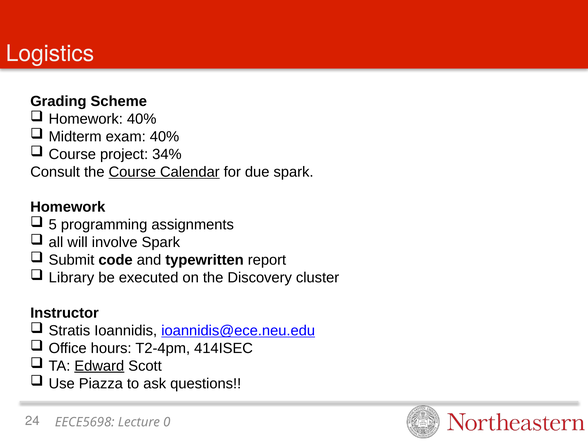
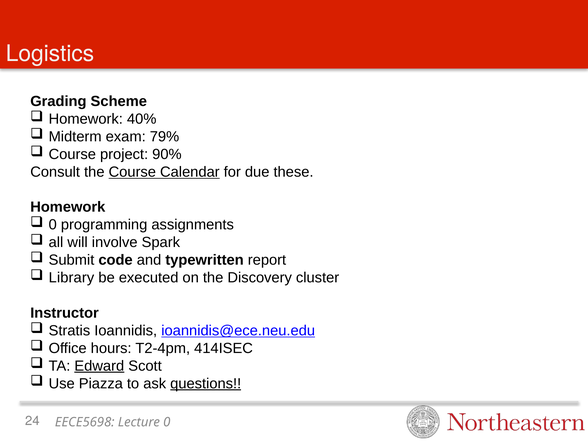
exam 40%: 40% -> 79%
34%: 34% -> 90%
due spark: spark -> these
5 at (53, 225): 5 -> 0
questions underline: none -> present
